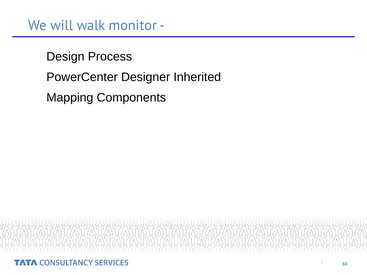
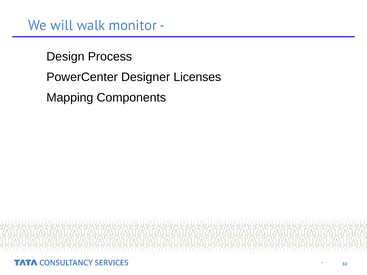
Inherited: Inherited -> Licenses
